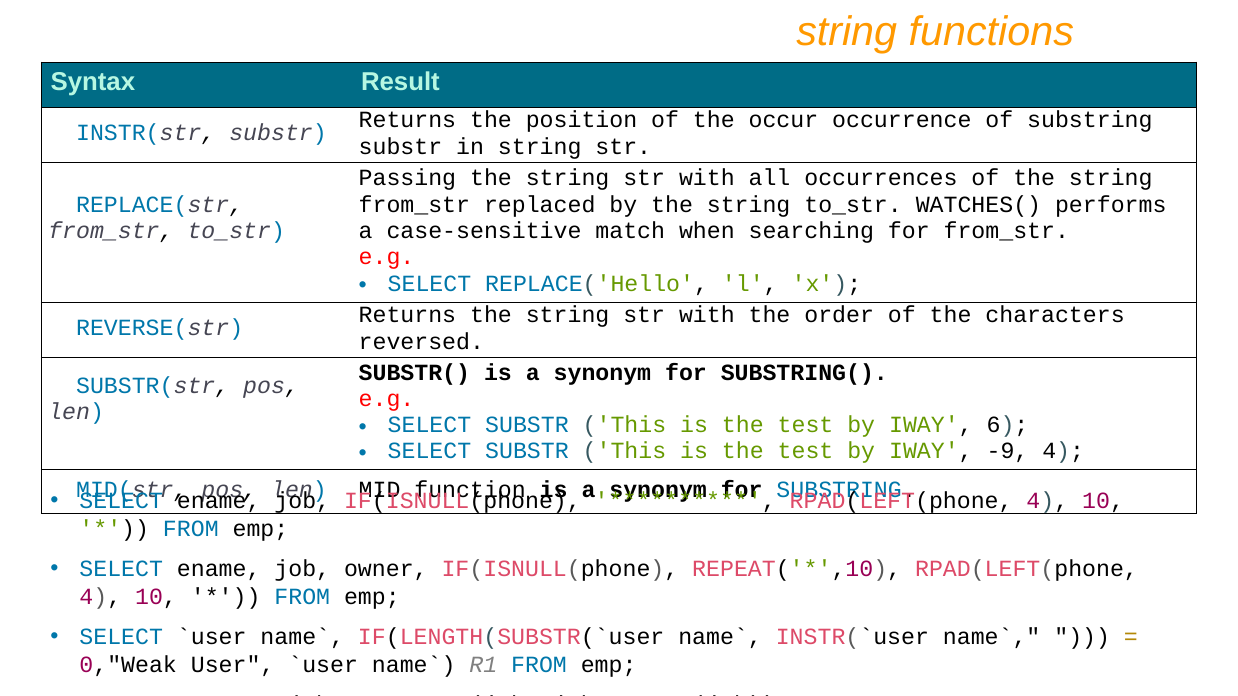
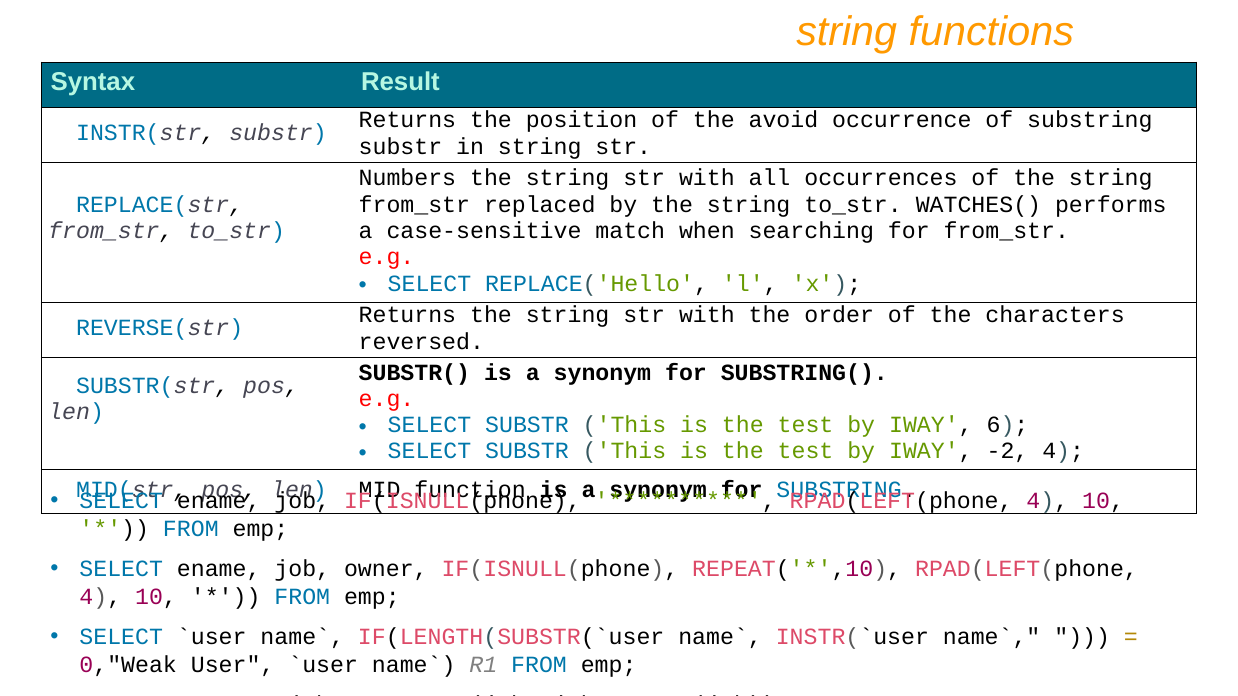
occur: occur -> avoid
Passing: Passing -> Numbers
-9: -9 -> -2
